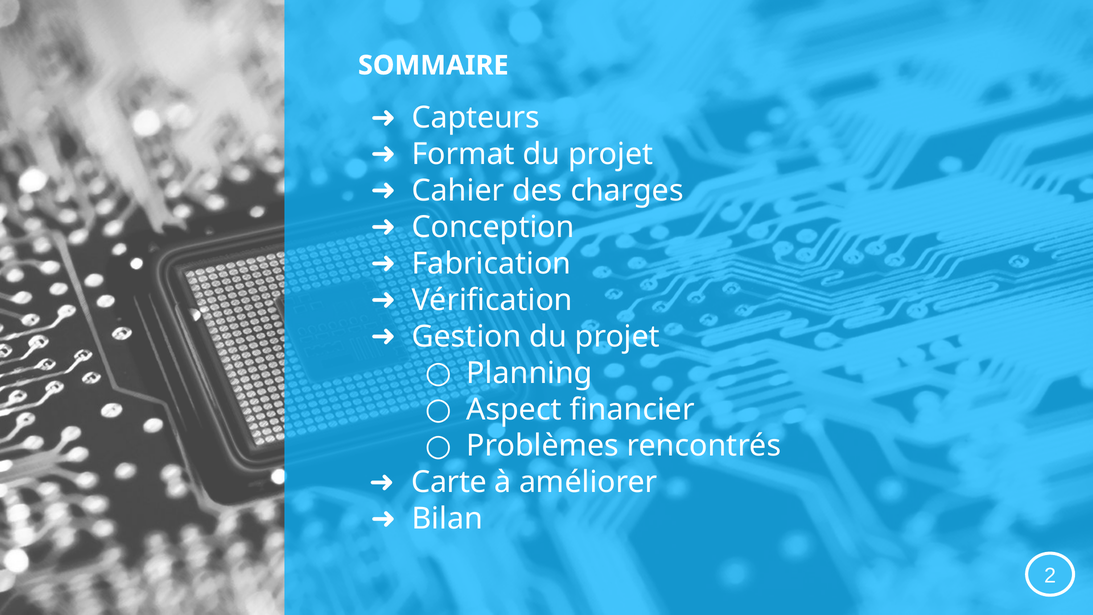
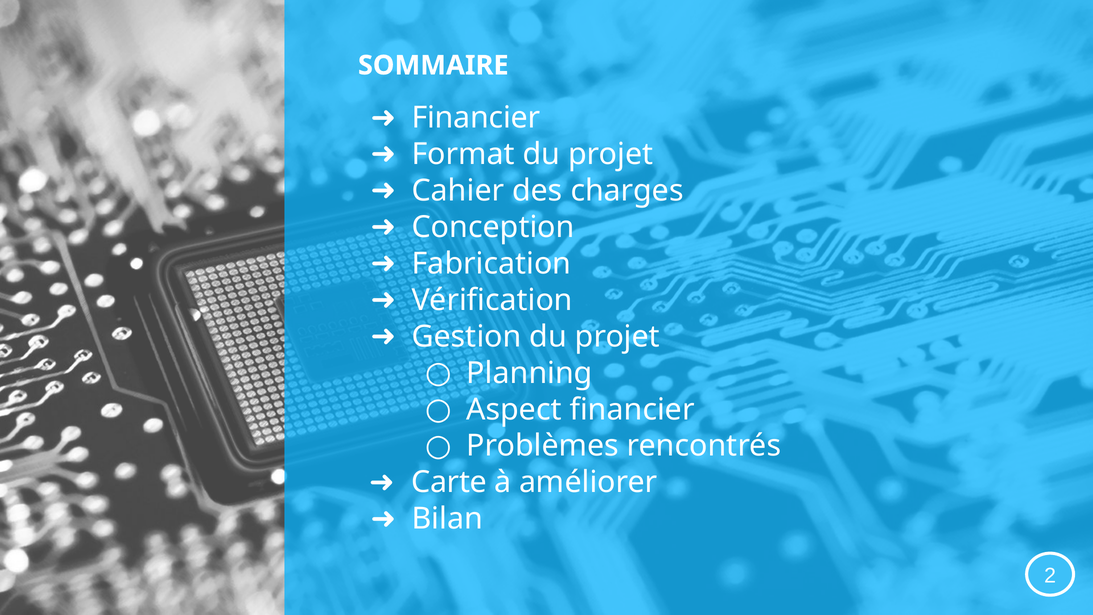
Capteurs at (476, 118): Capteurs -> Financier
